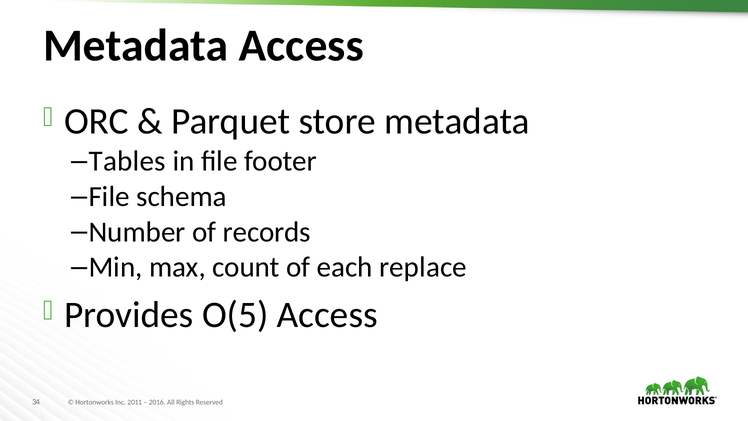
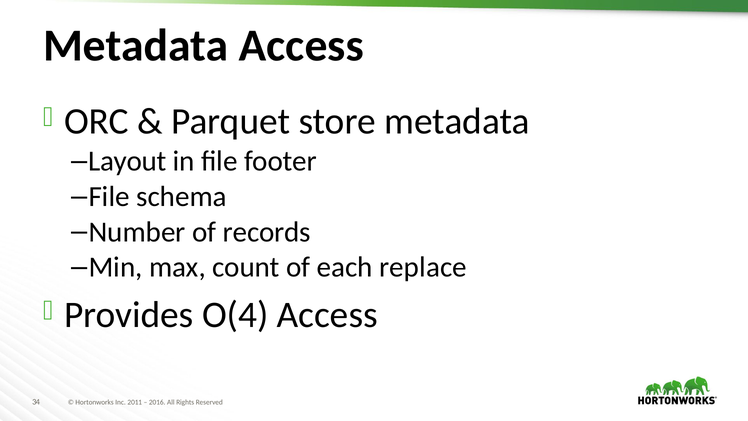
Tables: Tables -> Layout
O(5: O(5 -> O(4
